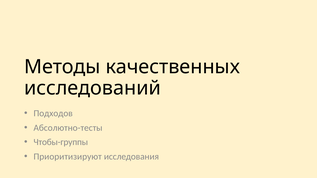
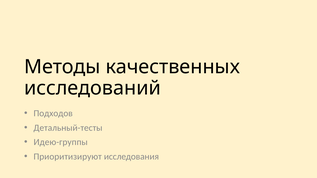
Абсолютно-тесты: Абсолютно-тесты -> Детальный-тесты
Чтобы-группы: Чтобы-группы -> Идею-группы
